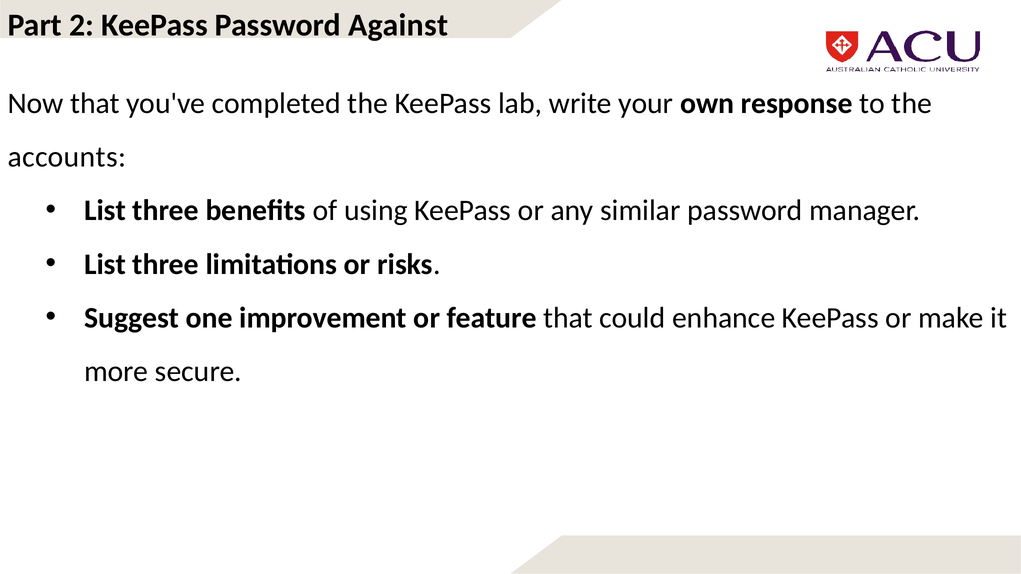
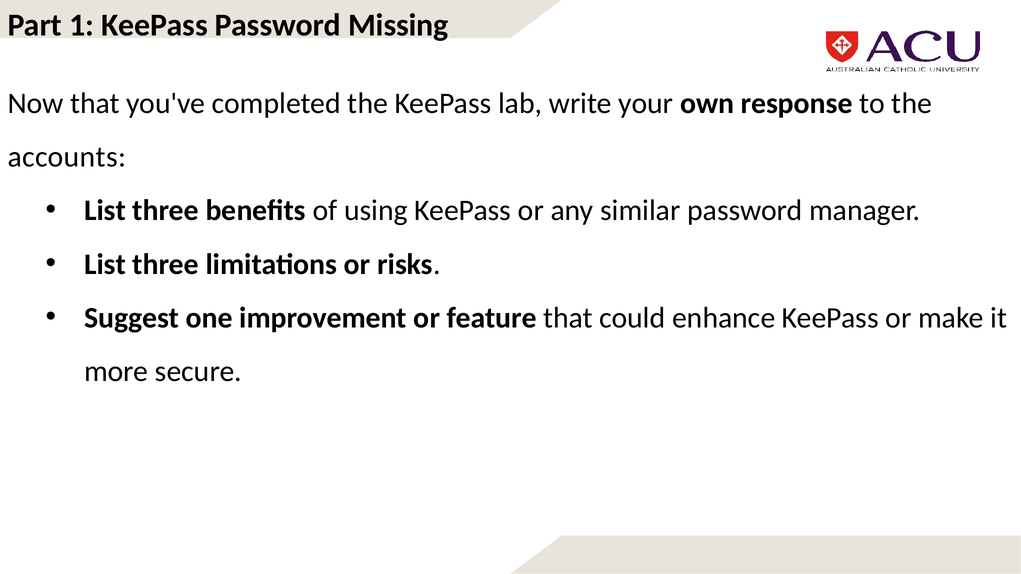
2: 2 -> 1
Against: Against -> Missing
